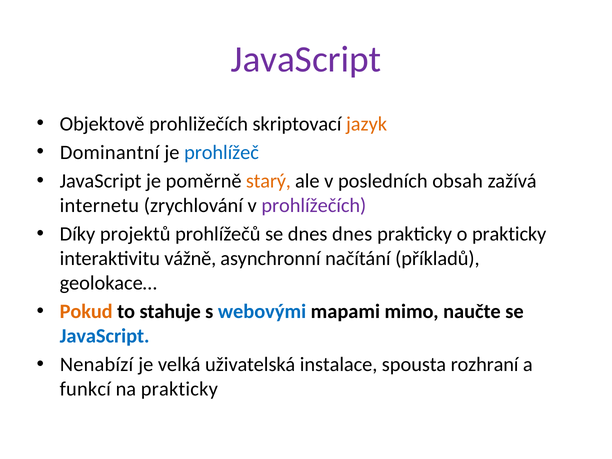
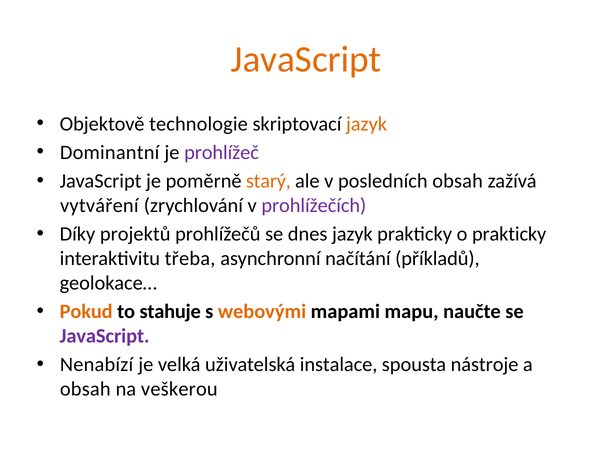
JavaScript at (306, 59) colour: purple -> orange
prohližečích: prohližečích -> technologie
prohlížeč colour: blue -> purple
internetu: internetu -> vytváření
dnes dnes: dnes -> jazyk
vážně: vážně -> třeba
webovými colour: blue -> orange
mimo: mimo -> mapu
JavaScript at (105, 336) colour: blue -> purple
rozhraní: rozhraní -> nástroje
funkcí at (85, 389): funkcí -> obsah
na prakticky: prakticky -> veškerou
